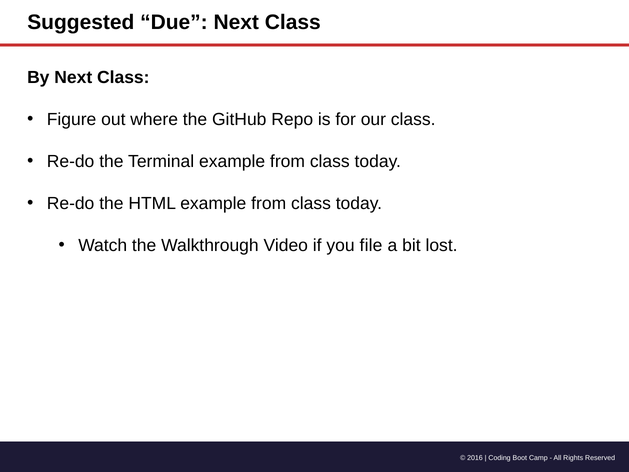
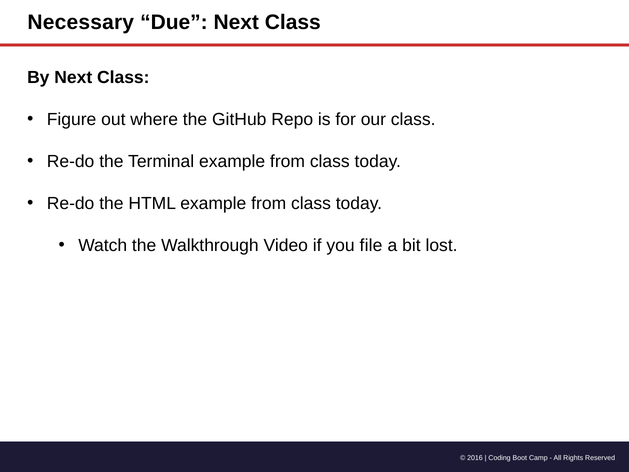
Suggested: Suggested -> Necessary
